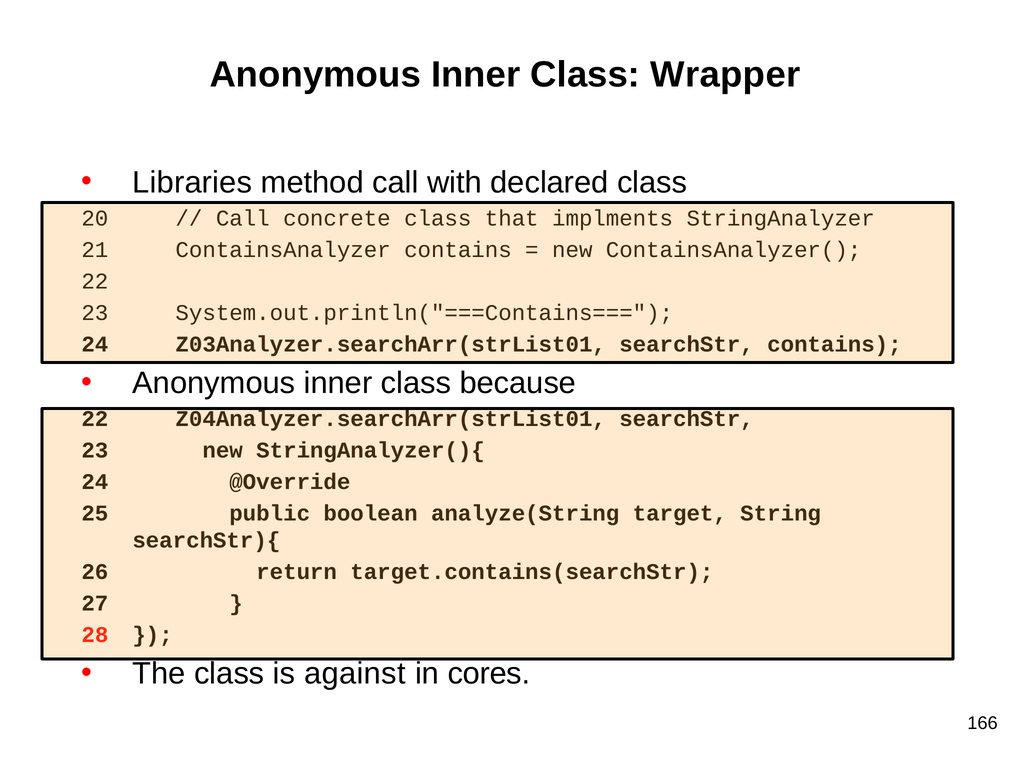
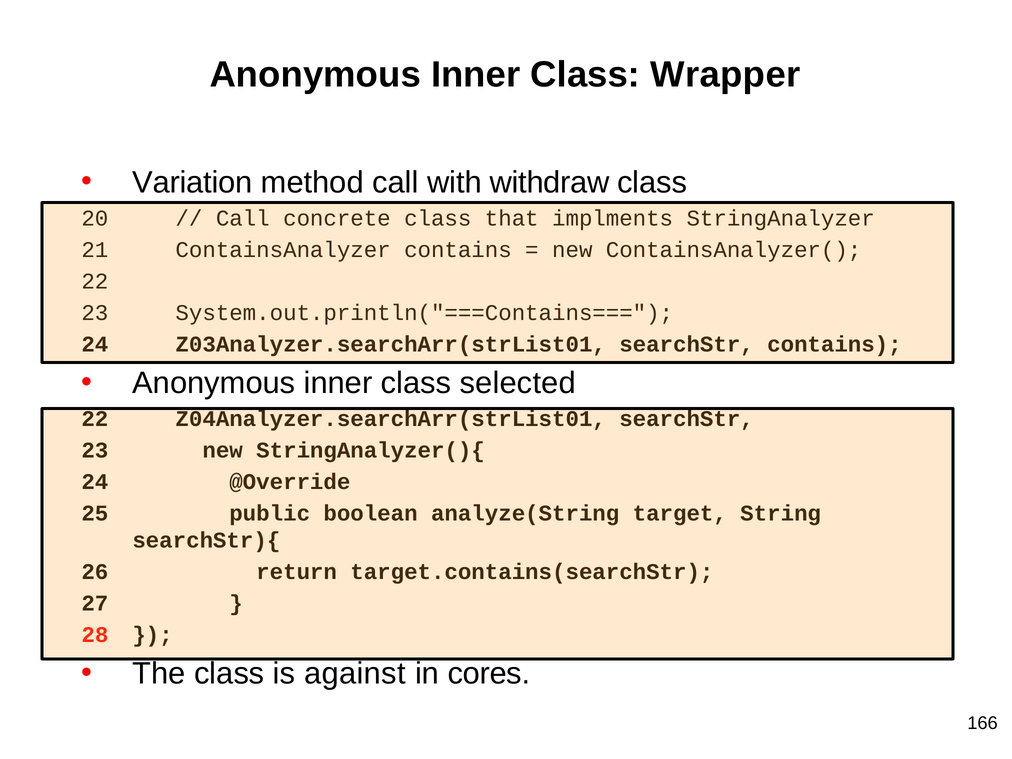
Libraries: Libraries -> Variation
declared: declared -> withdraw
because: because -> selected
